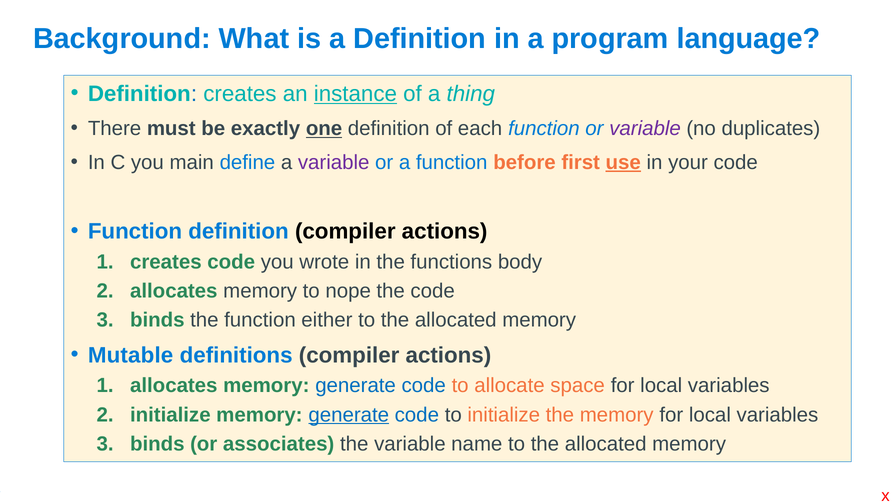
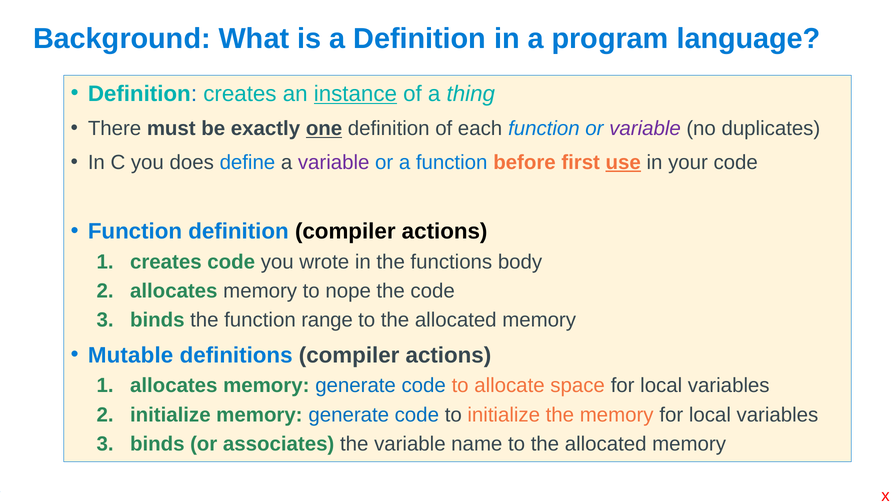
main: main -> does
either: either -> range
generate at (349, 415) underline: present -> none
